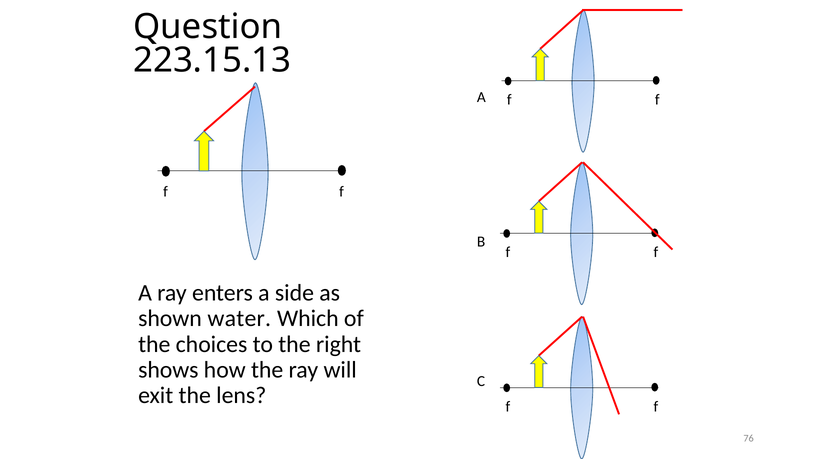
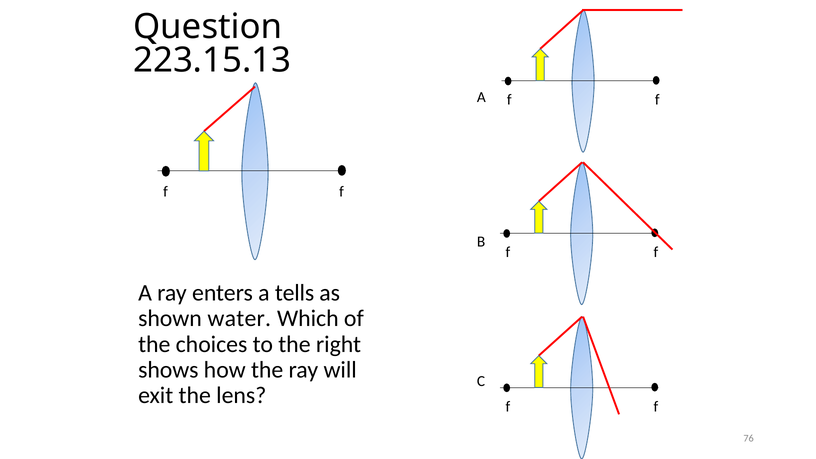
side: side -> tells
